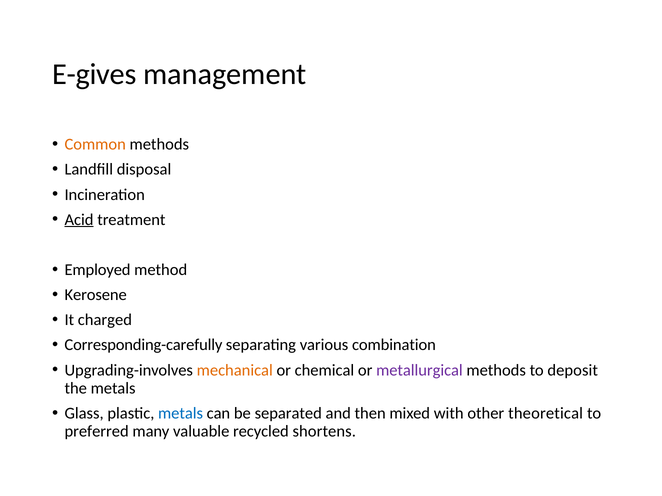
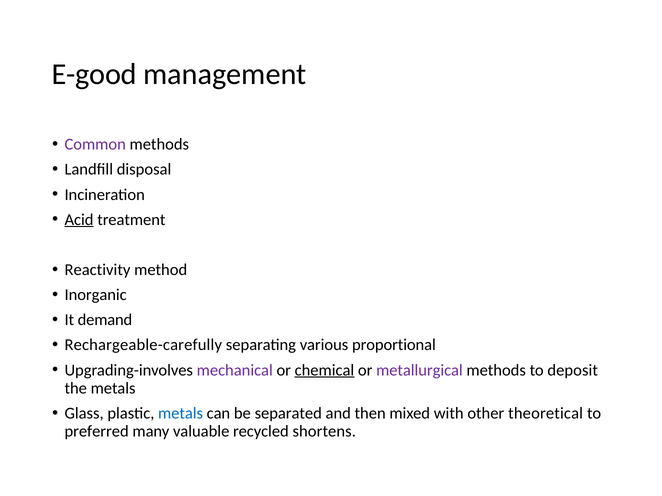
E-gives: E-gives -> E-good
Common colour: orange -> purple
Employed: Employed -> Reactivity
Kerosene: Kerosene -> Inorganic
charged: charged -> demand
Corresponding-carefully: Corresponding-carefully -> Rechargeable-carefully
combination: combination -> proportional
mechanical colour: orange -> purple
chemical underline: none -> present
